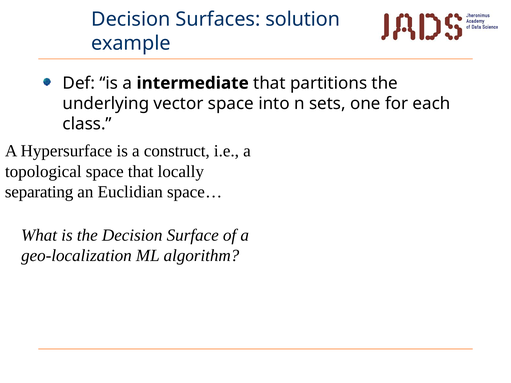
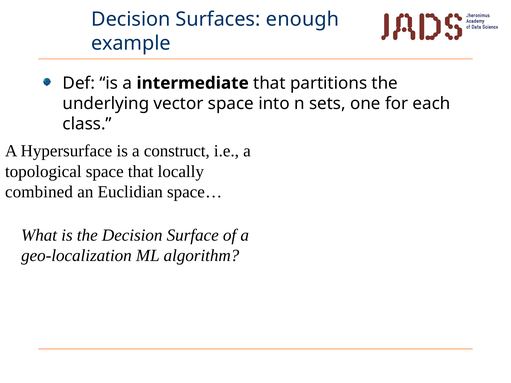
solution: solution -> enough
separating: separating -> combined
